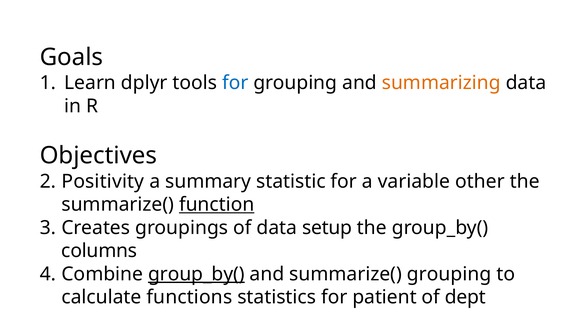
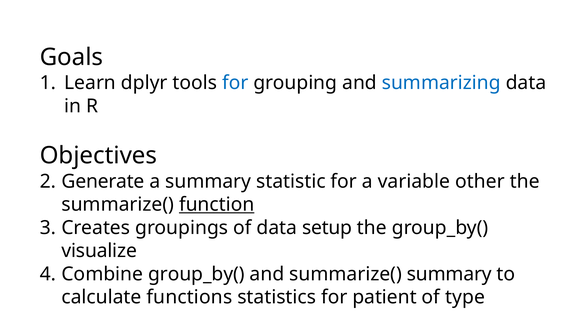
summarizing colour: orange -> blue
Positivity: Positivity -> Generate
columns: columns -> visualize
group_by( at (196, 274) underline: present -> none
summarize( grouping: grouping -> summary
dept: dept -> type
